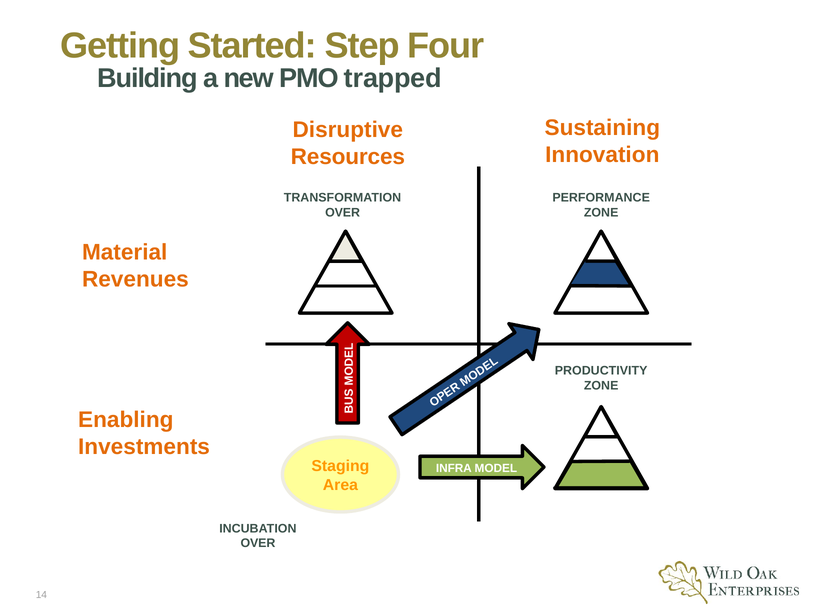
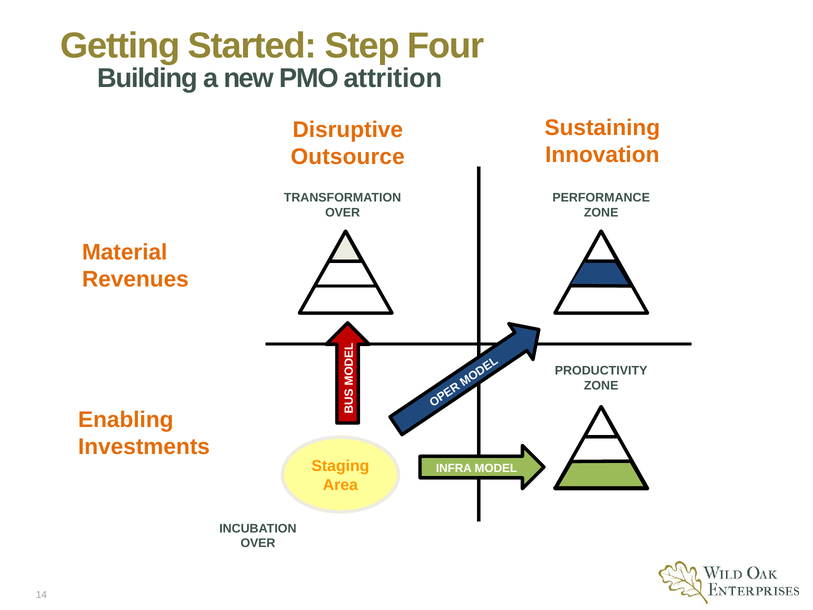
trapped: trapped -> attrition
Resources: Resources -> Outsource
